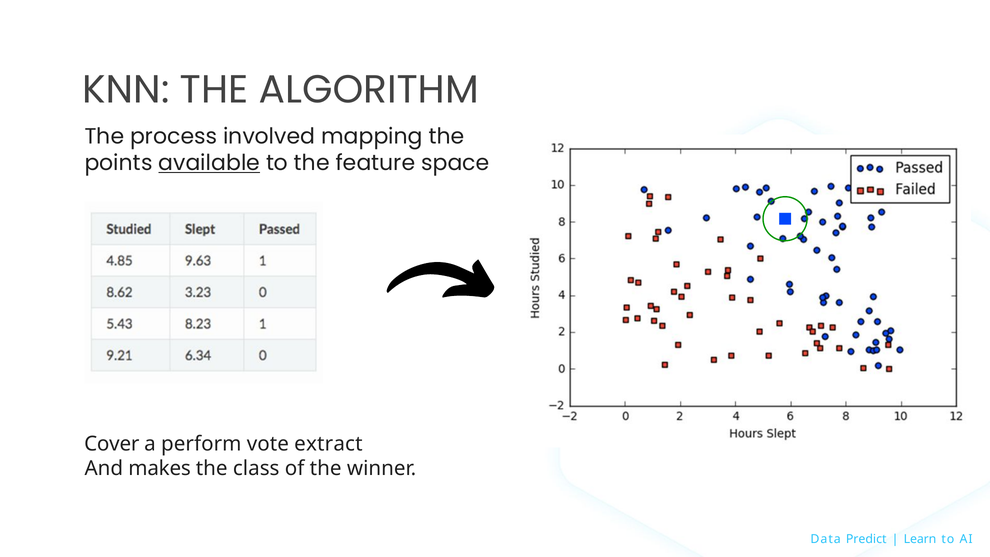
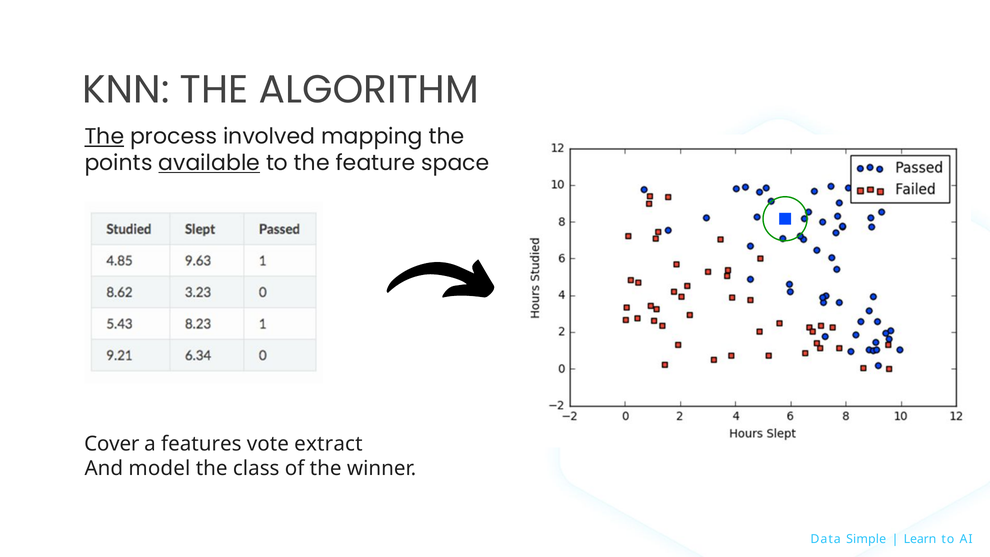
The at (104, 137) underline: none -> present
perform: perform -> features
makes: makes -> model
Predict: Predict -> Simple
